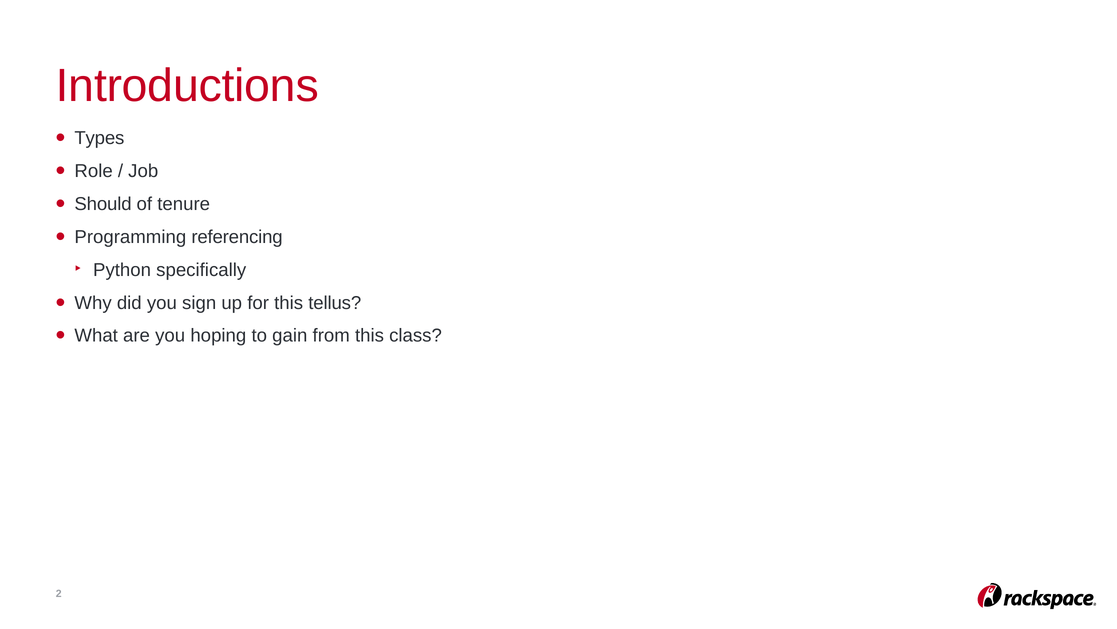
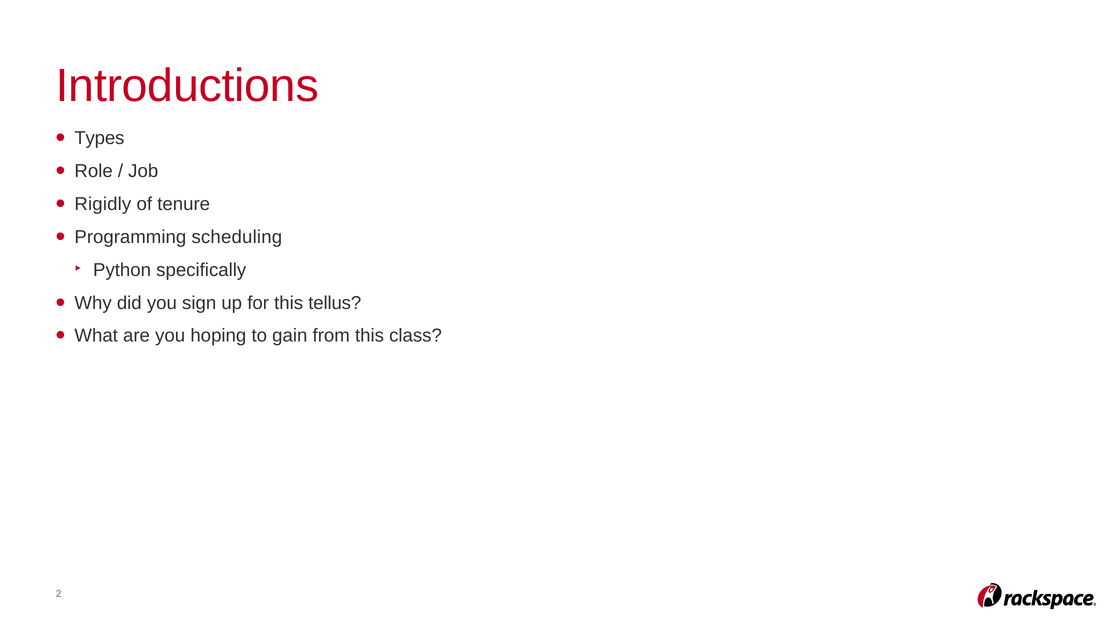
Should: Should -> Rigidly
referencing: referencing -> scheduling
